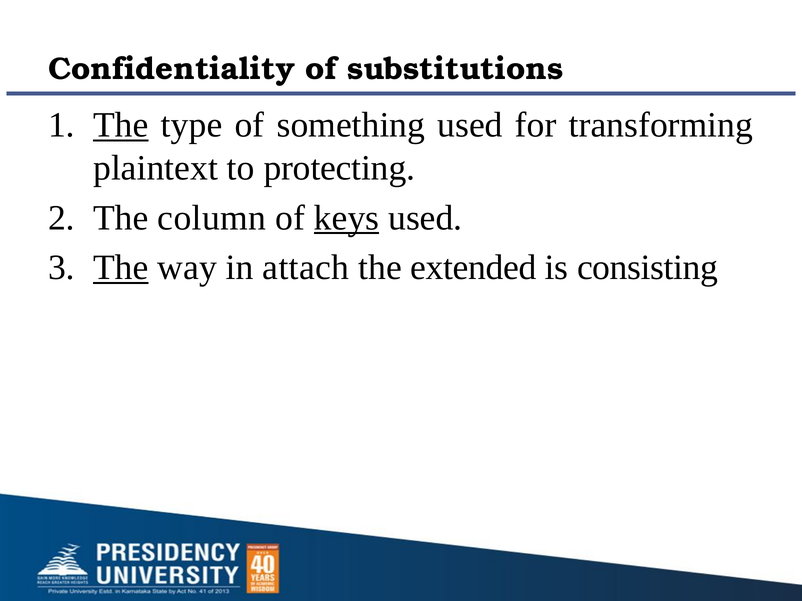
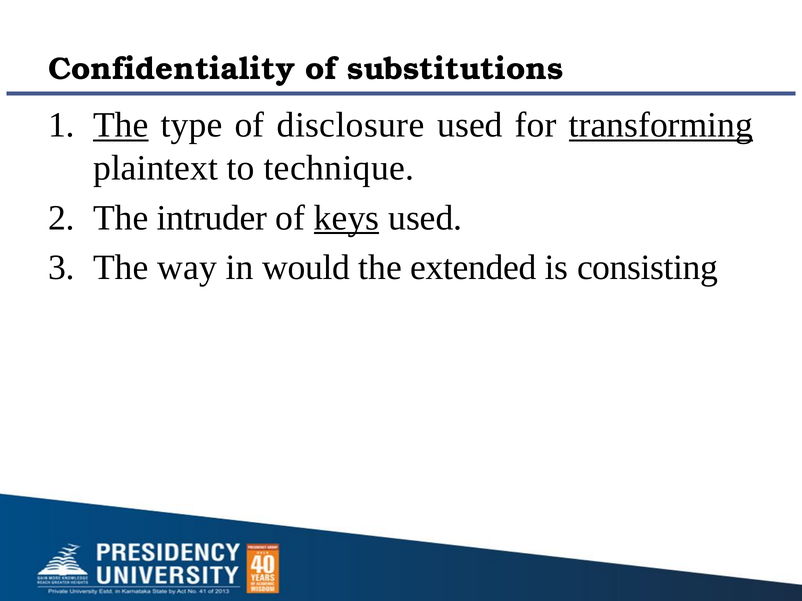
something: something -> disclosure
transforming underline: none -> present
protecting: protecting -> technique
column: column -> intruder
The at (121, 268) underline: present -> none
attach: attach -> would
